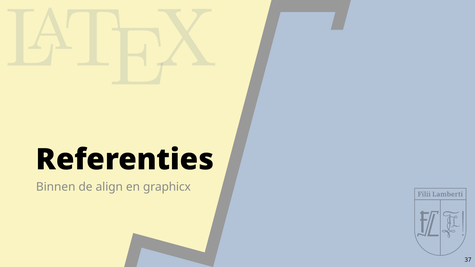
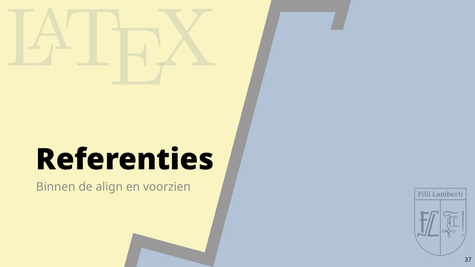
graphicx: graphicx -> voorzien
